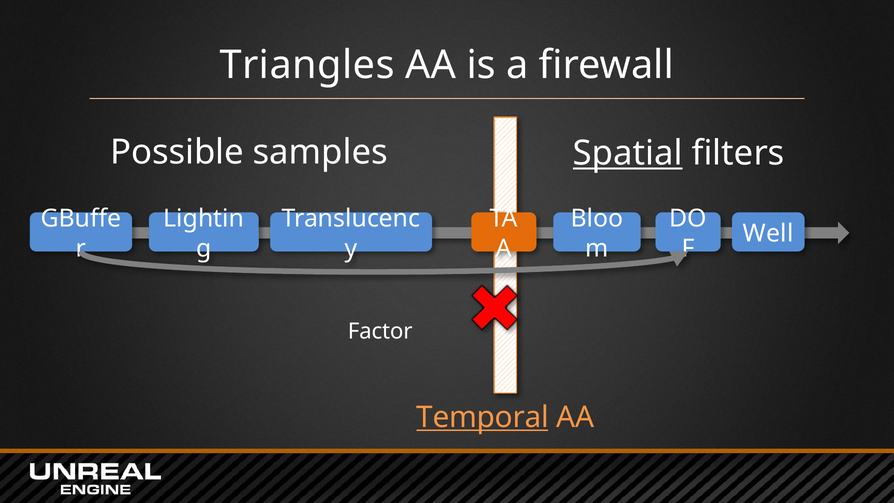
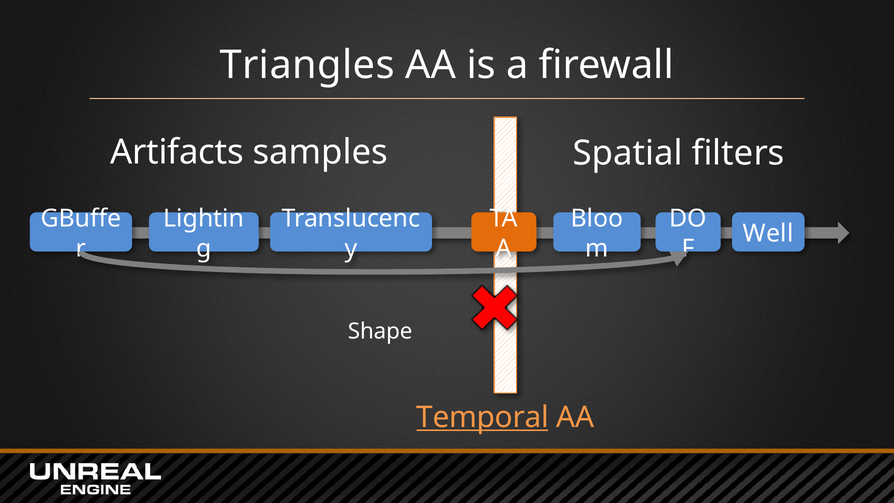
Possible: Possible -> Artifacts
Spatial underline: present -> none
Factor: Factor -> Shape
